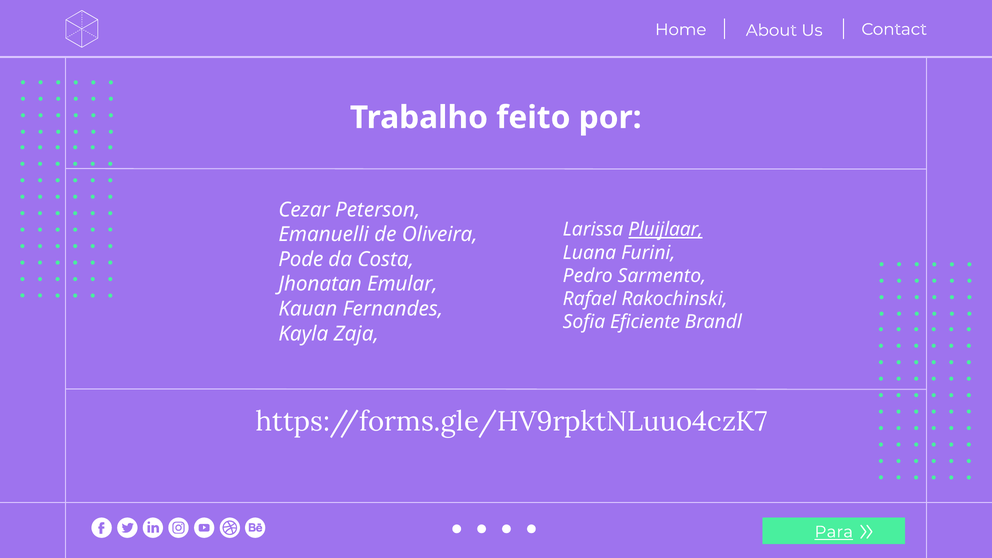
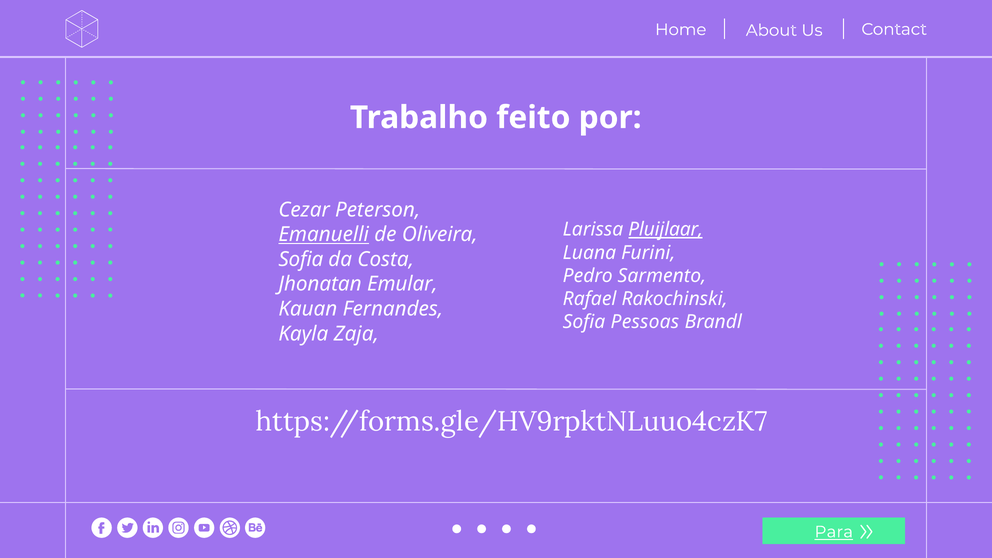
Emanuelli underline: none -> present
Pode at (301, 259): Pode -> Sofia
Eficiente: Eficiente -> Pessoas
